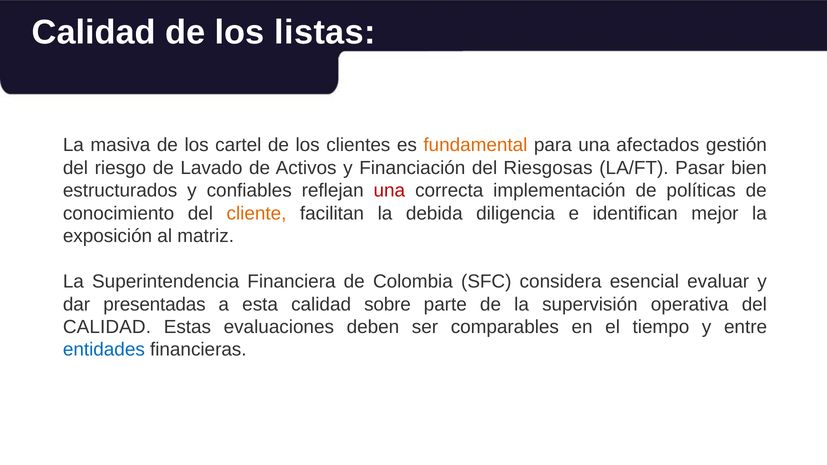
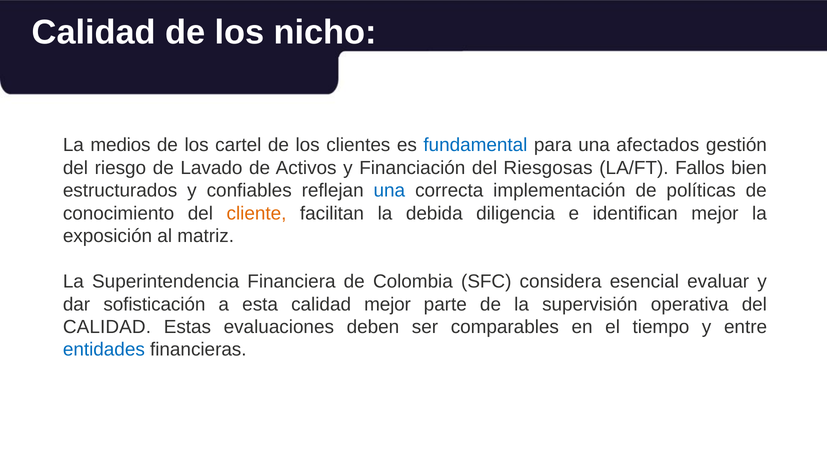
listas: listas -> nicho
masiva: masiva -> medios
fundamental colour: orange -> blue
Pasar: Pasar -> Fallos
una at (389, 191) colour: red -> blue
presentadas: presentadas -> sofisticación
calidad sobre: sobre -> mejor
